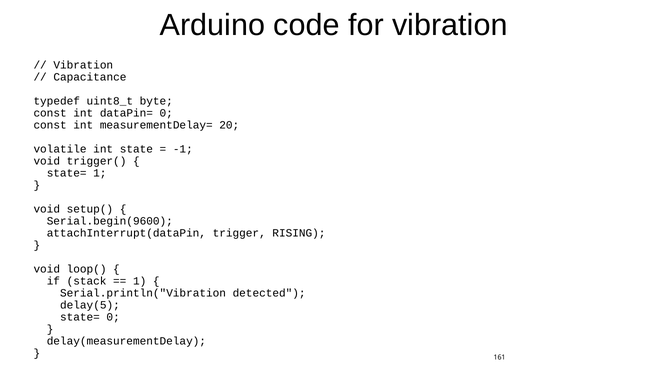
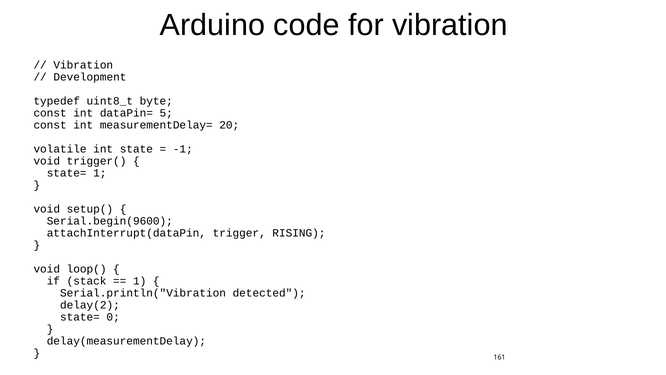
Capacitance: Capacitance -> Development
dataPin= 0: 0 -> 5
delay(5: delay(5 -> delay(2
